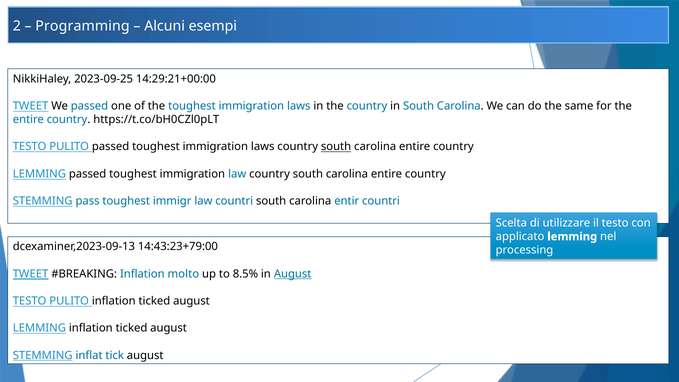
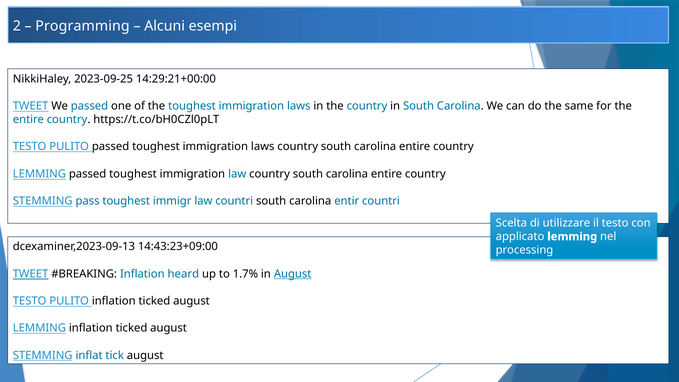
south at (336, 147) underline: present -> none
14:43:23+79:00: 14:43:23+79:00 -> 14:43:23+09:00
molto: molto -> heard
8.5%: 8.5% -> 1.7%
